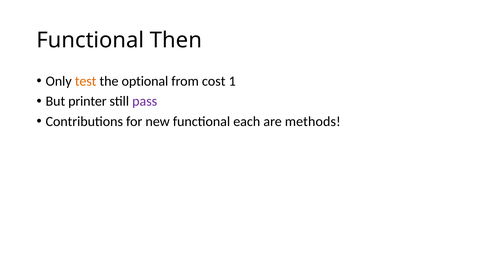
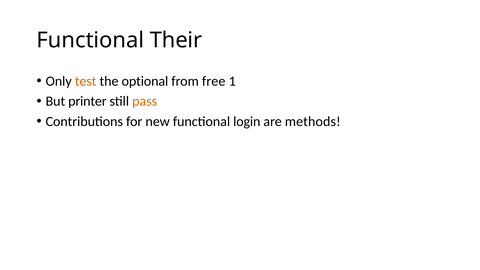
Then: Then -> Their
cost: cost -> free
pass colour: purple -> orange
each: each -> login
